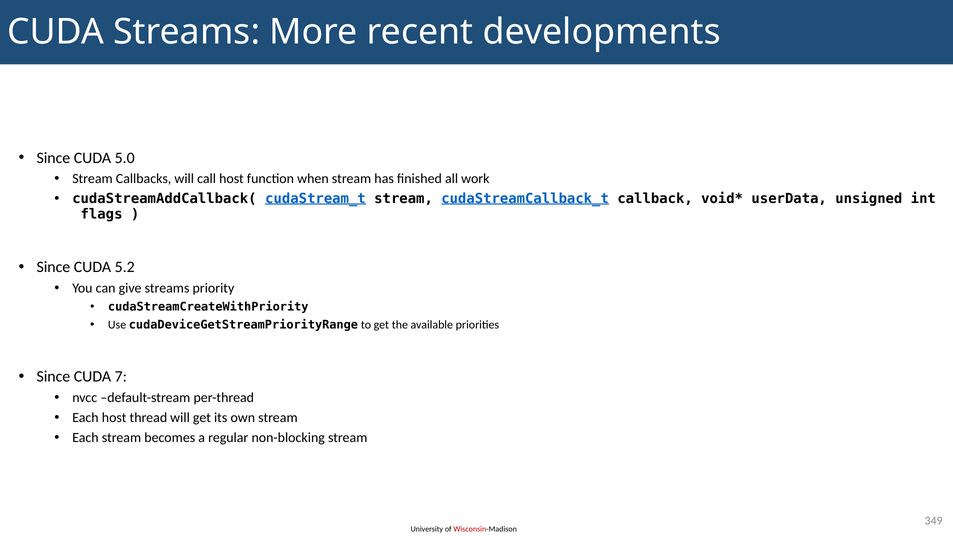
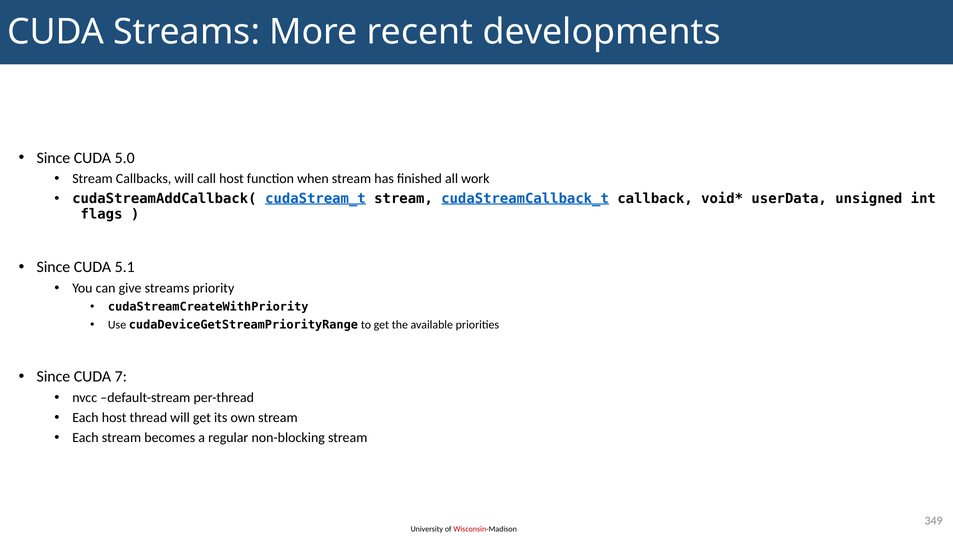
5.2: 5.2 -> 5.1
